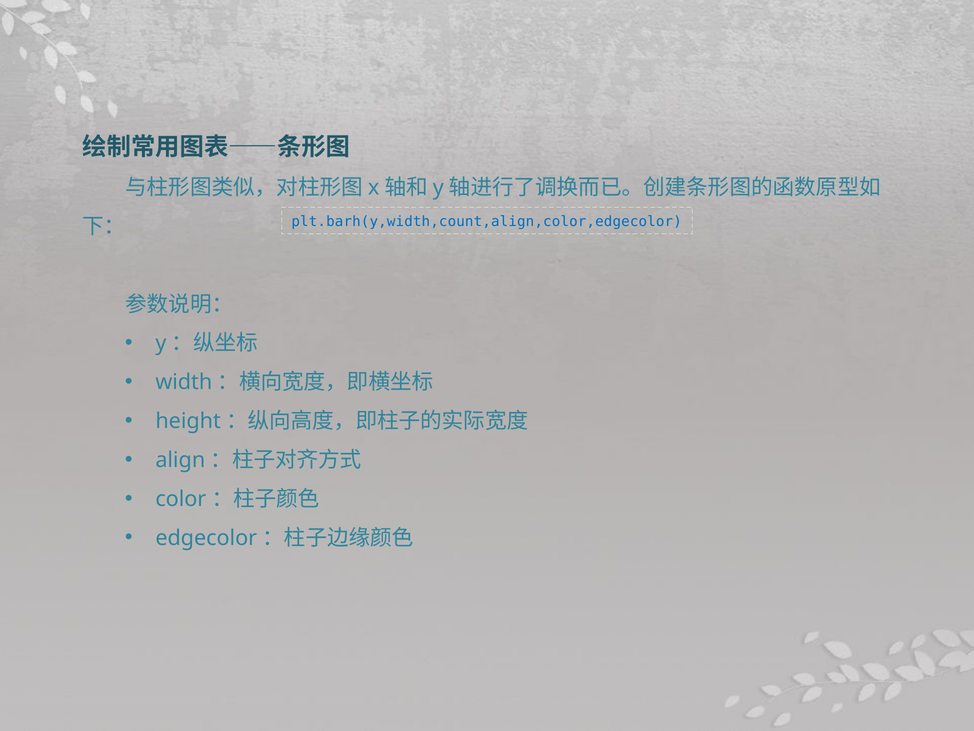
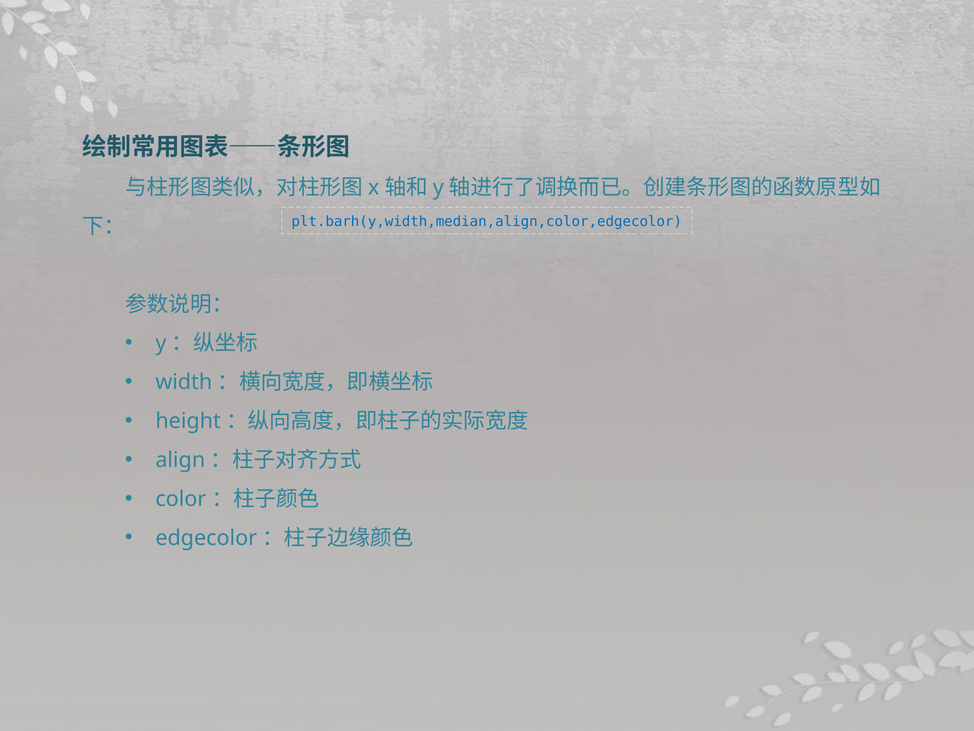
plt.barh(y,width,count,align,color,edgecolor: plt.barh(y,width,count,align,color,edgecolor -> plt.barh(y,width,median,align,color,edgecolor
